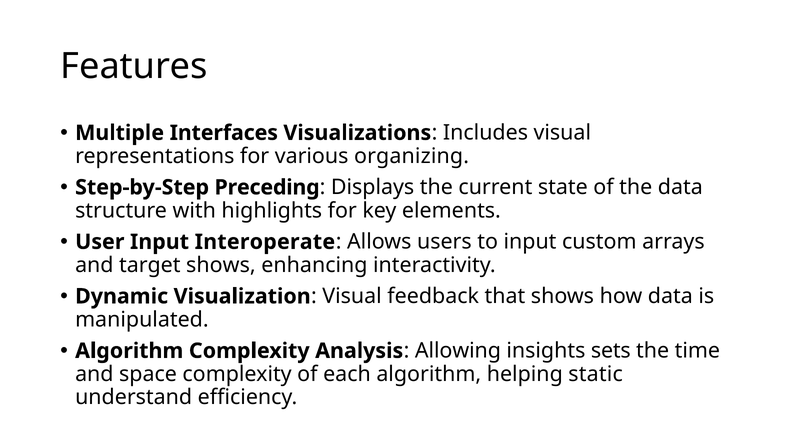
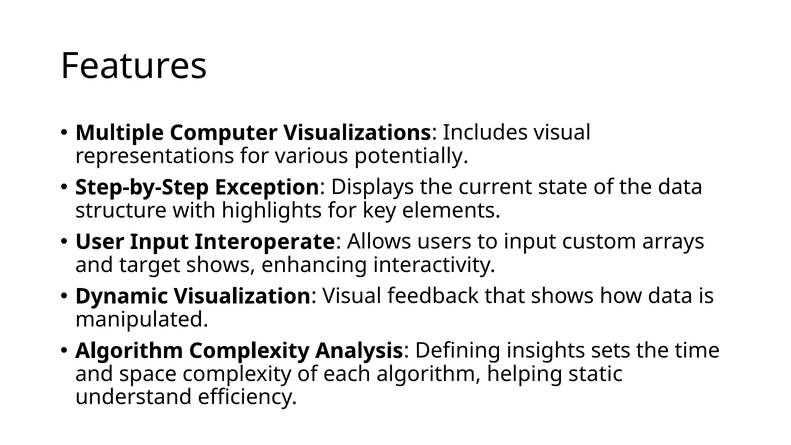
Interfaces: Interfaces -> Computer
organizing: organizing -> potentially
Preceding: Preceding -> Exception
Allowing: Allowing -> Defining
